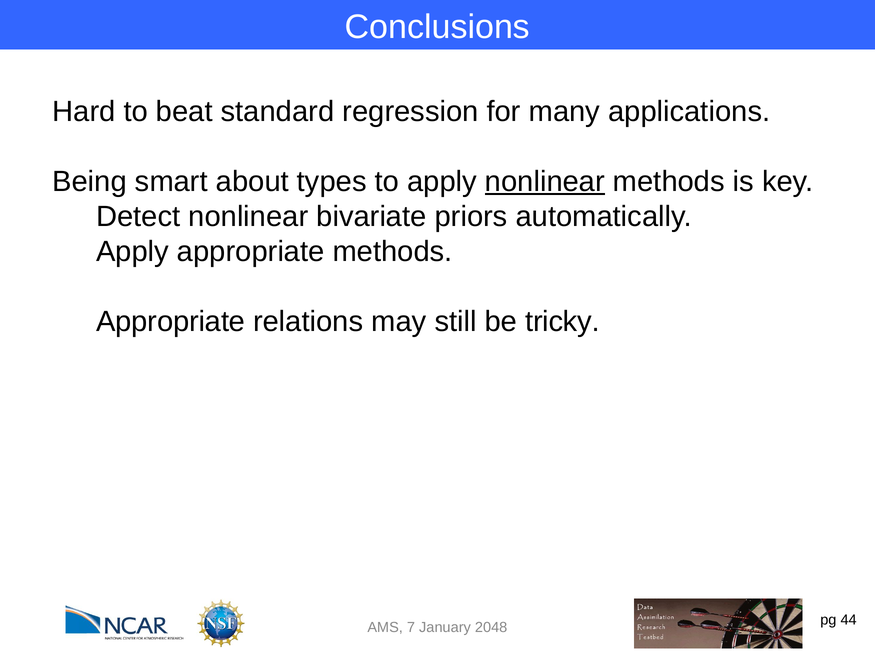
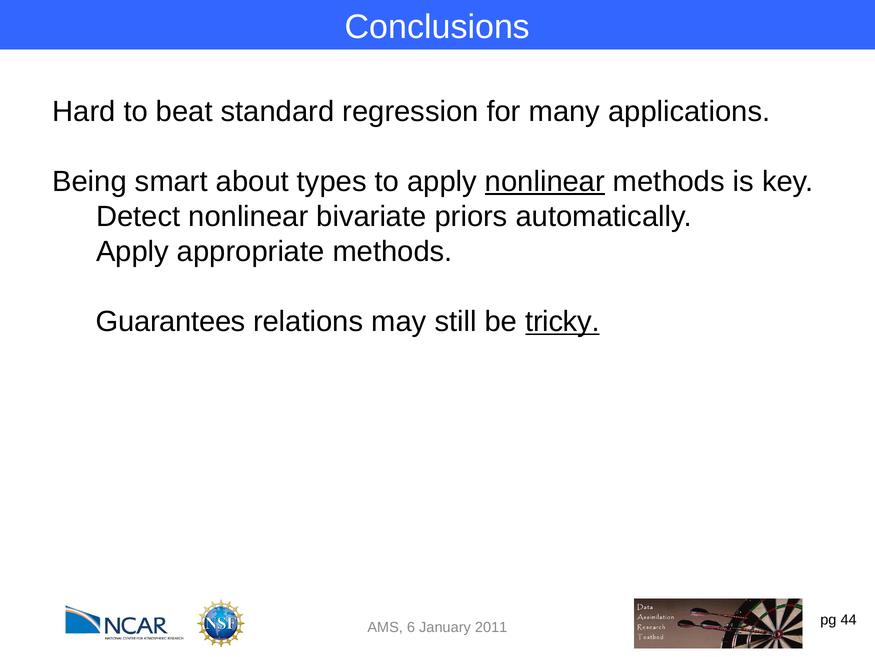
Appropriate at (171, 321): Appropriate -> Guarantees
tricky underline: none -> present
7: 7 -> 6
2048: 2048 -> 2011
